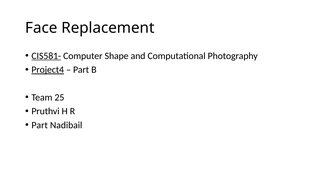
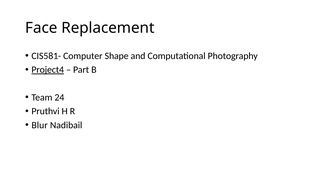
CIS581- underline: present -> none
25: 25 -> 24
Part at (40, 125): Part -> Blur
